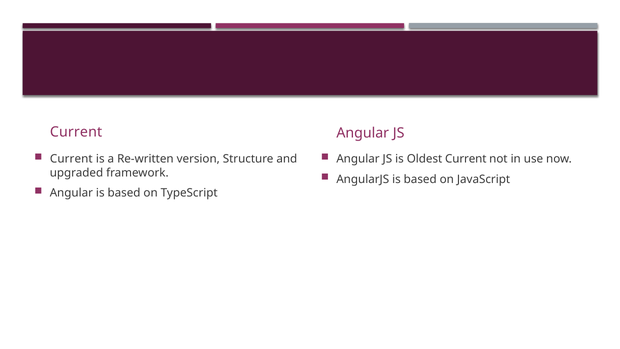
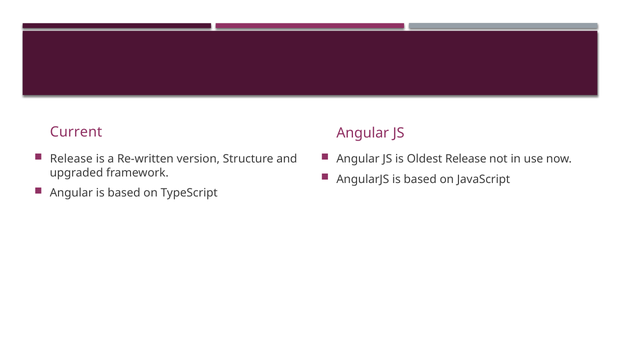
Current at (71, 159): Current -> Release
Oldest Current: Current -> Release
